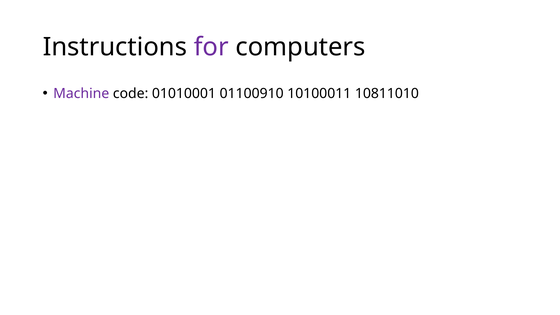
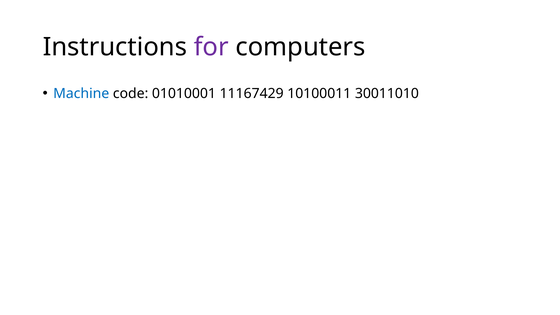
Machine colour: purple -> blue
01100910: 01100910 -> 11167429
10811010: 10811010 -> 30011010
